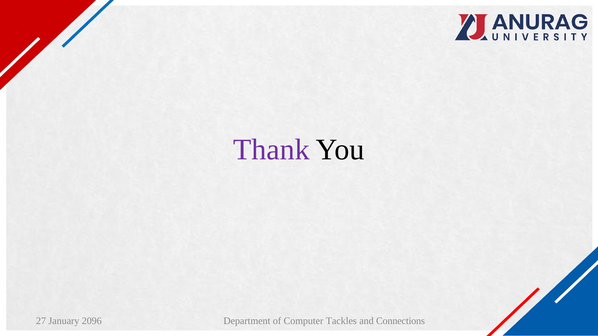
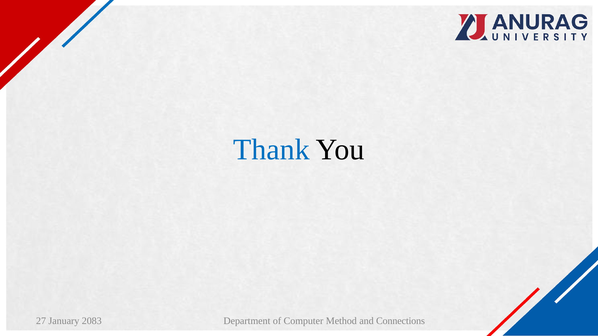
Thank colour: purple -> blue
2096: 2096 -> 2083
Tackles: Tackles -> Method
